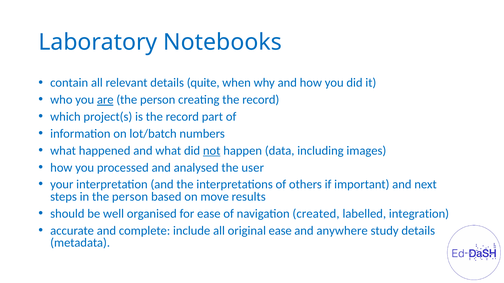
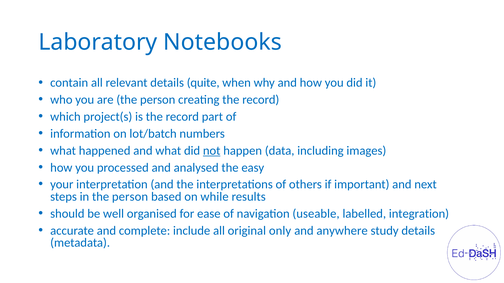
are underline: present -> none
user: user -> easy
move: move -> while
created: created -> useable
original ease: ease -> only
